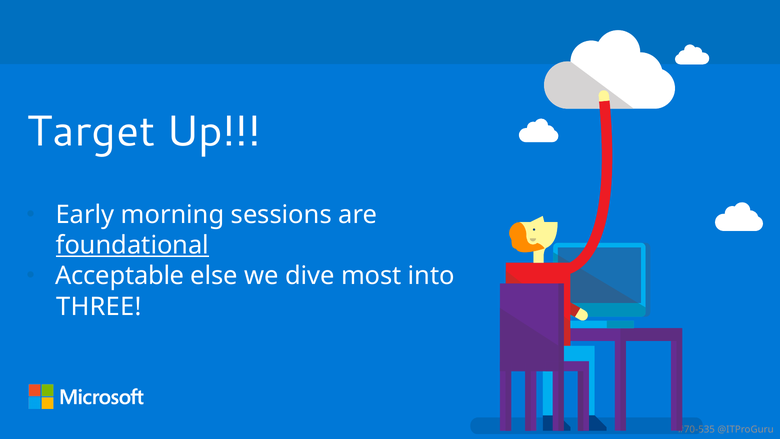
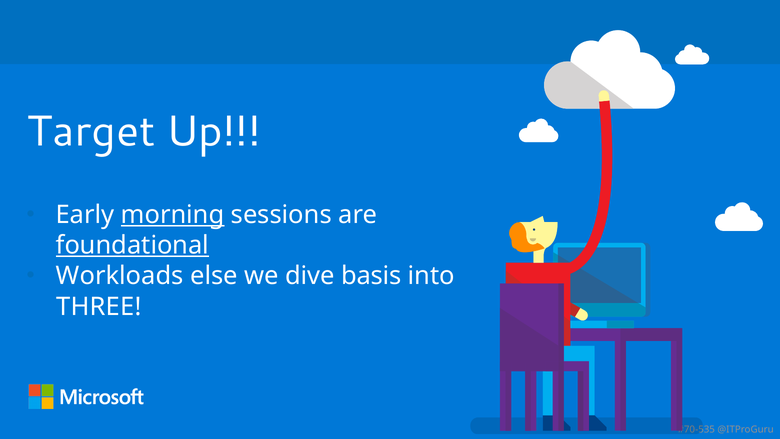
morning underline: none -> present
Acceptable: Acceptable -> Workloads
most: most -> basis
